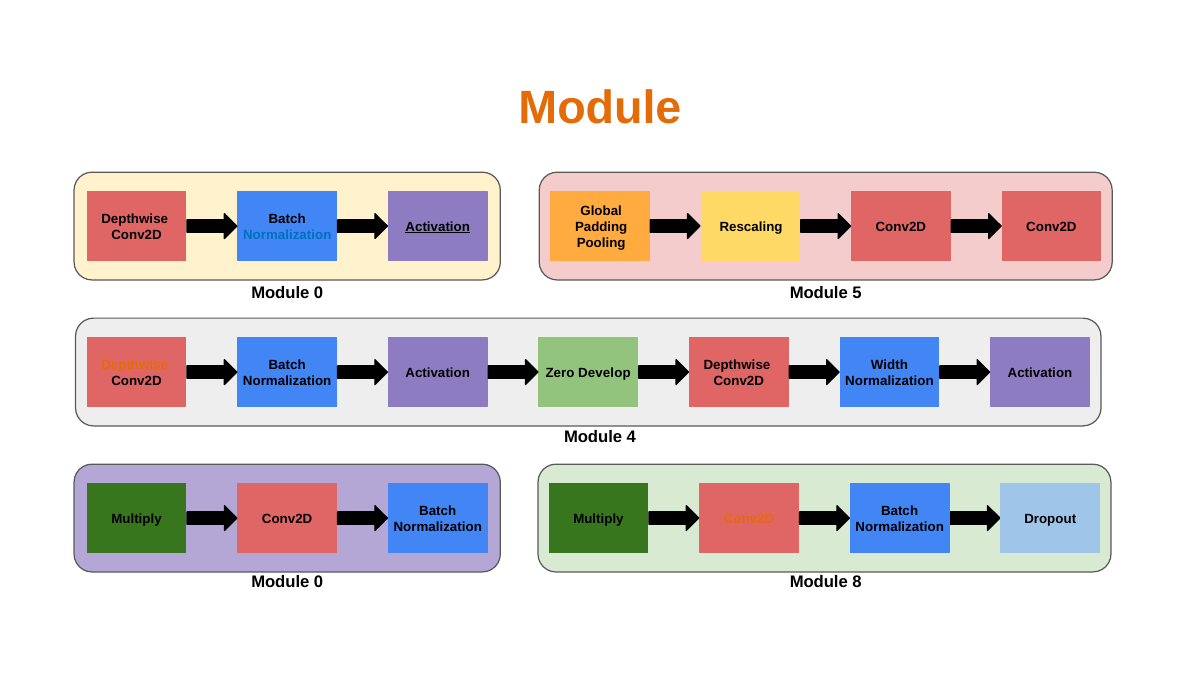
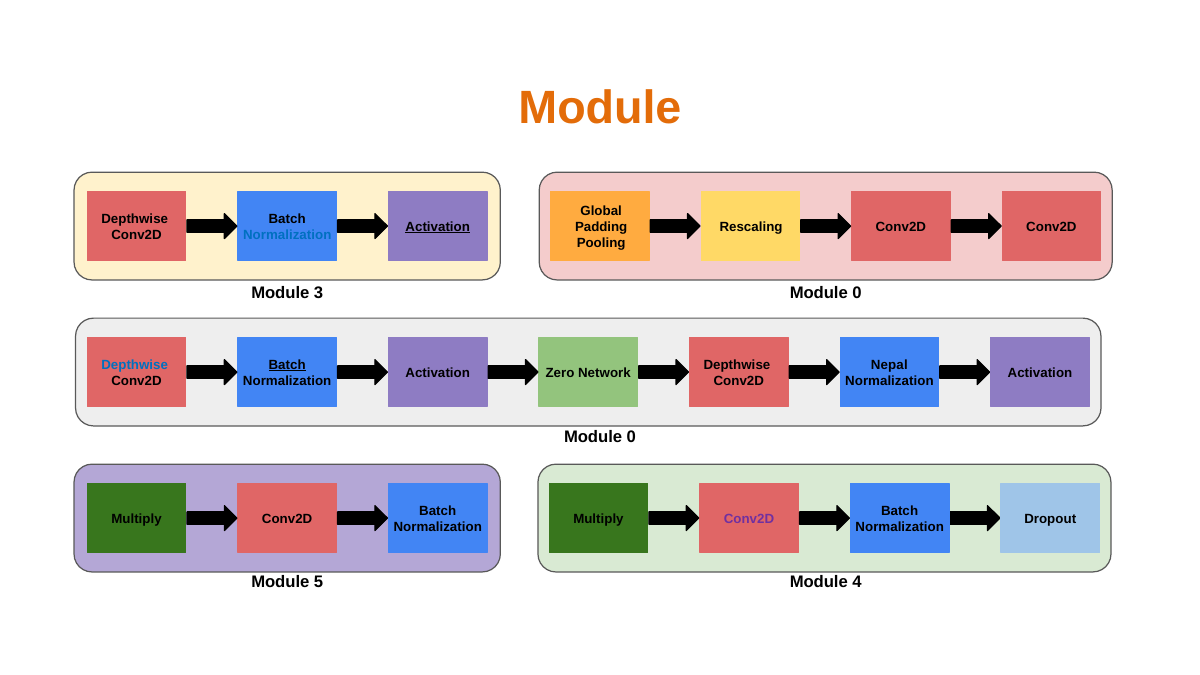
0 at (319, 294): 0 -> 3
5 at (857, 294): 5 -> 0
Depthwise at (135, 365) colour: orange -> blue
Batch at (287, 365) underline: none -> present
Width: Width -> Nepal
Develop: Develop -> Network
4 at (631, 437): 4 -> 0
Conv2D at (749, 519) colour: orange -> purple
0 at (319, 582): 0 -> 5
8: 8 -> 4
